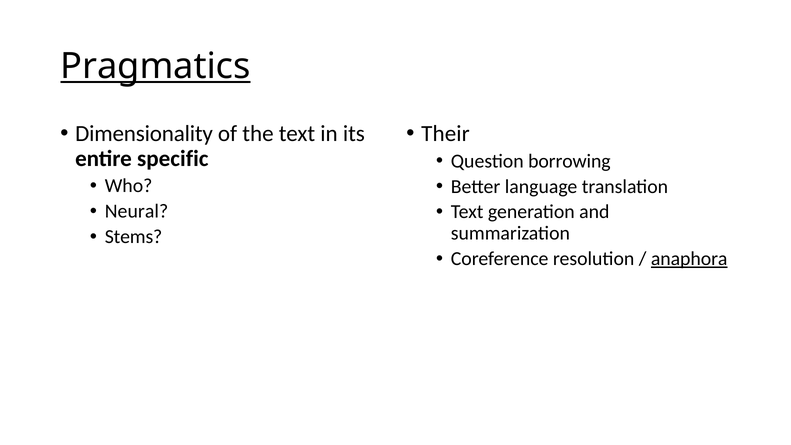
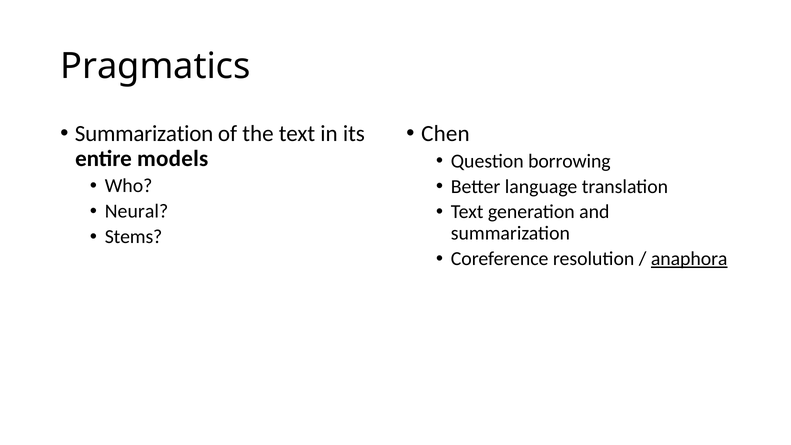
Pragmatics underline: present -> none
Dimensionality at (144, 134): Dimensionality -> Summarization
Their: Their -> Chen
specific: specific -> models
